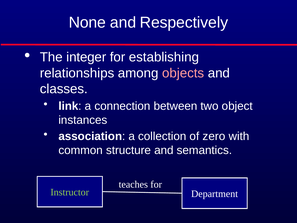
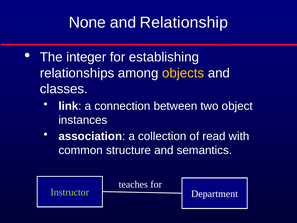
Respectively: Respectively -> Relationship
objects colour: pink -> yellow
zero: zero -> read
